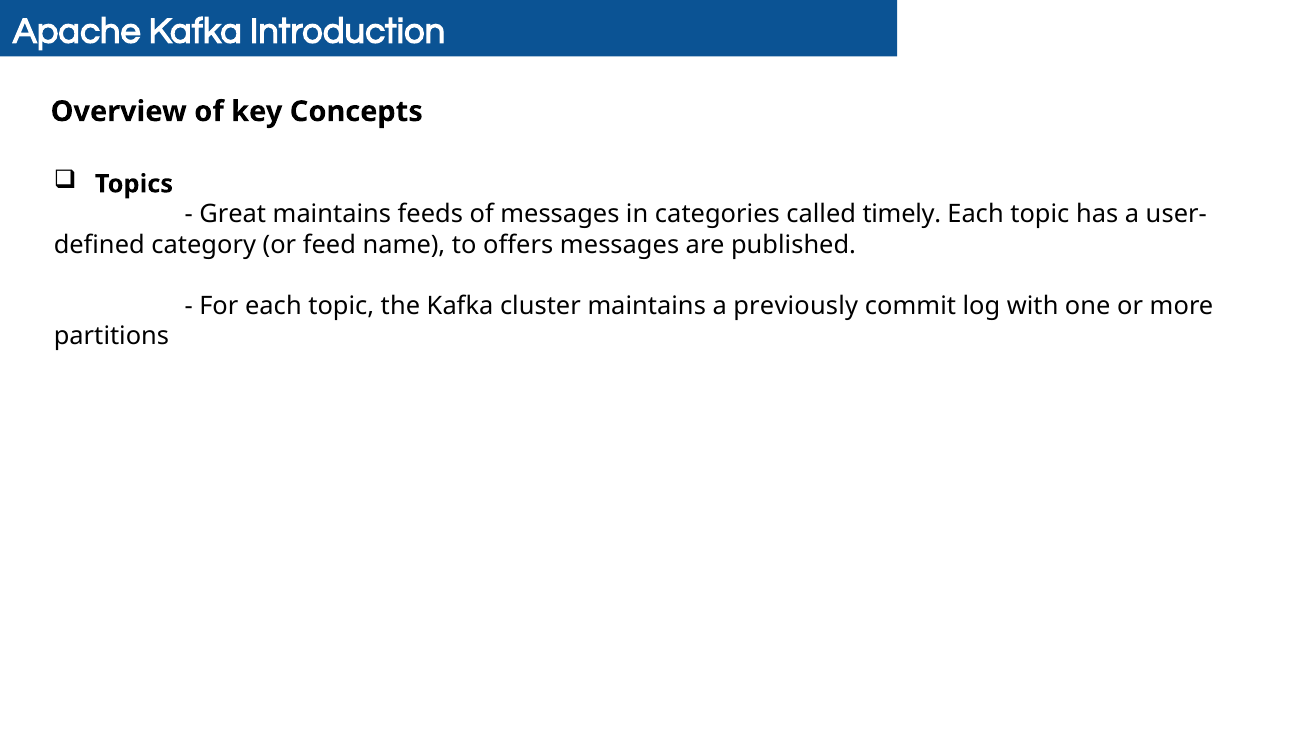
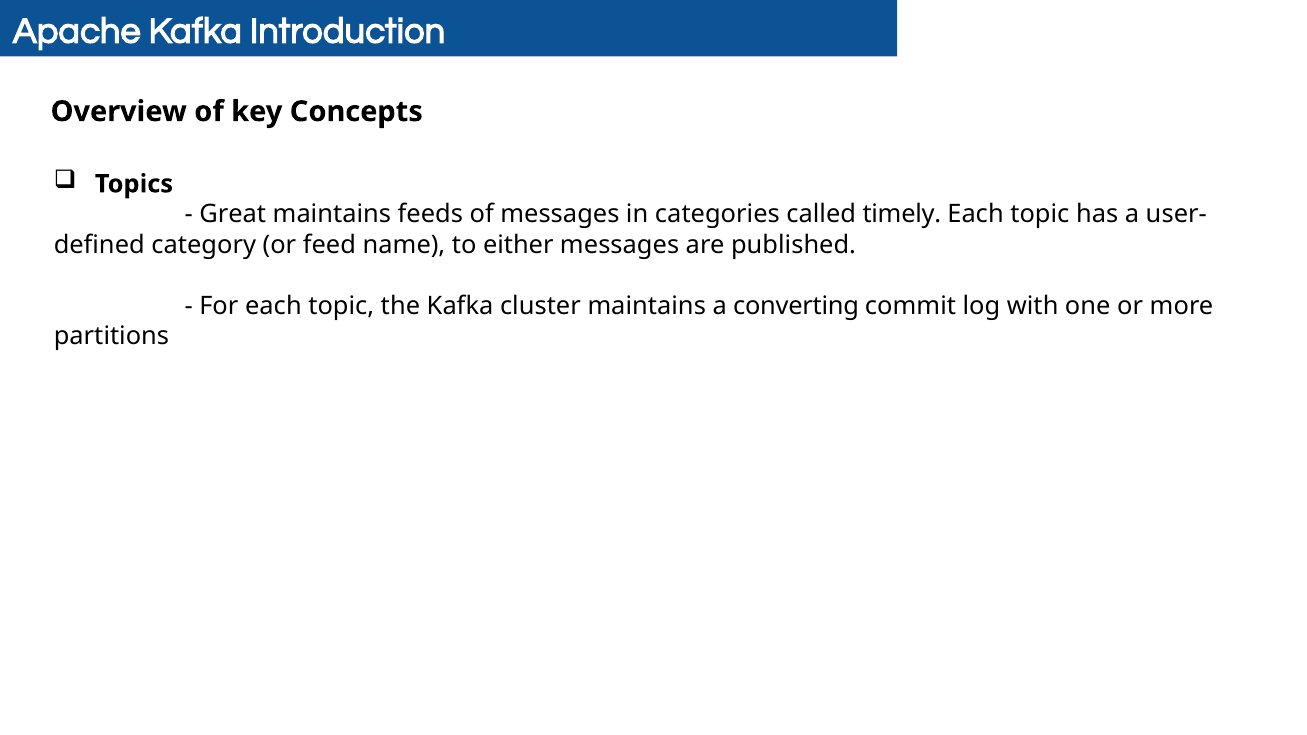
offers: offers -> either
previously: previously -> converting
